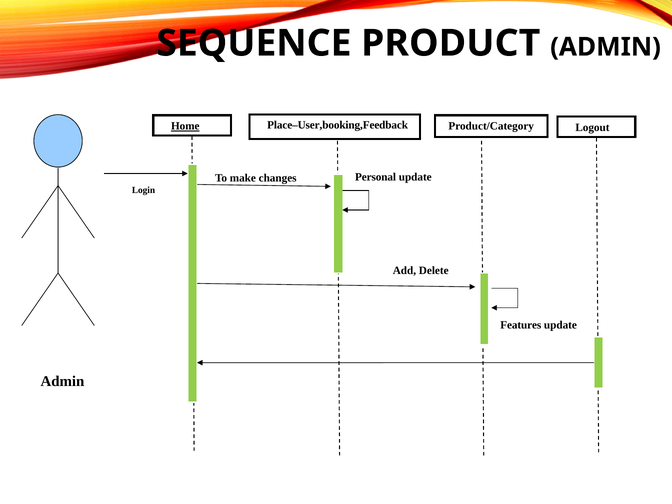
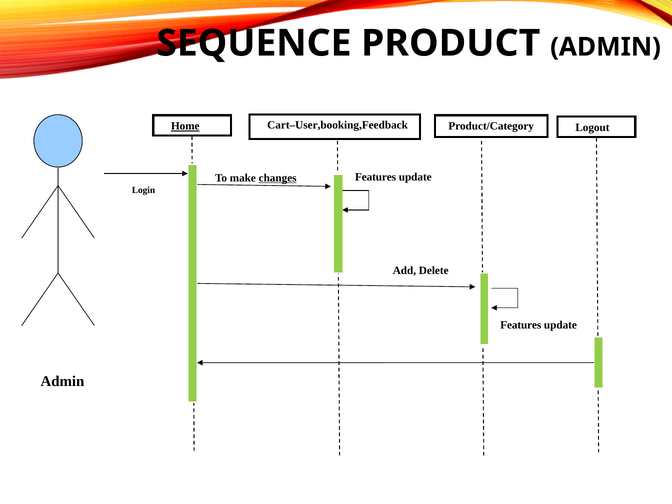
Place–User,booking,Feedback: Place–User,booking,Feedback -> Cart–User,booking,Feedback
Personal at (376, 177): Personal -> Features
changes underline: none -> present
